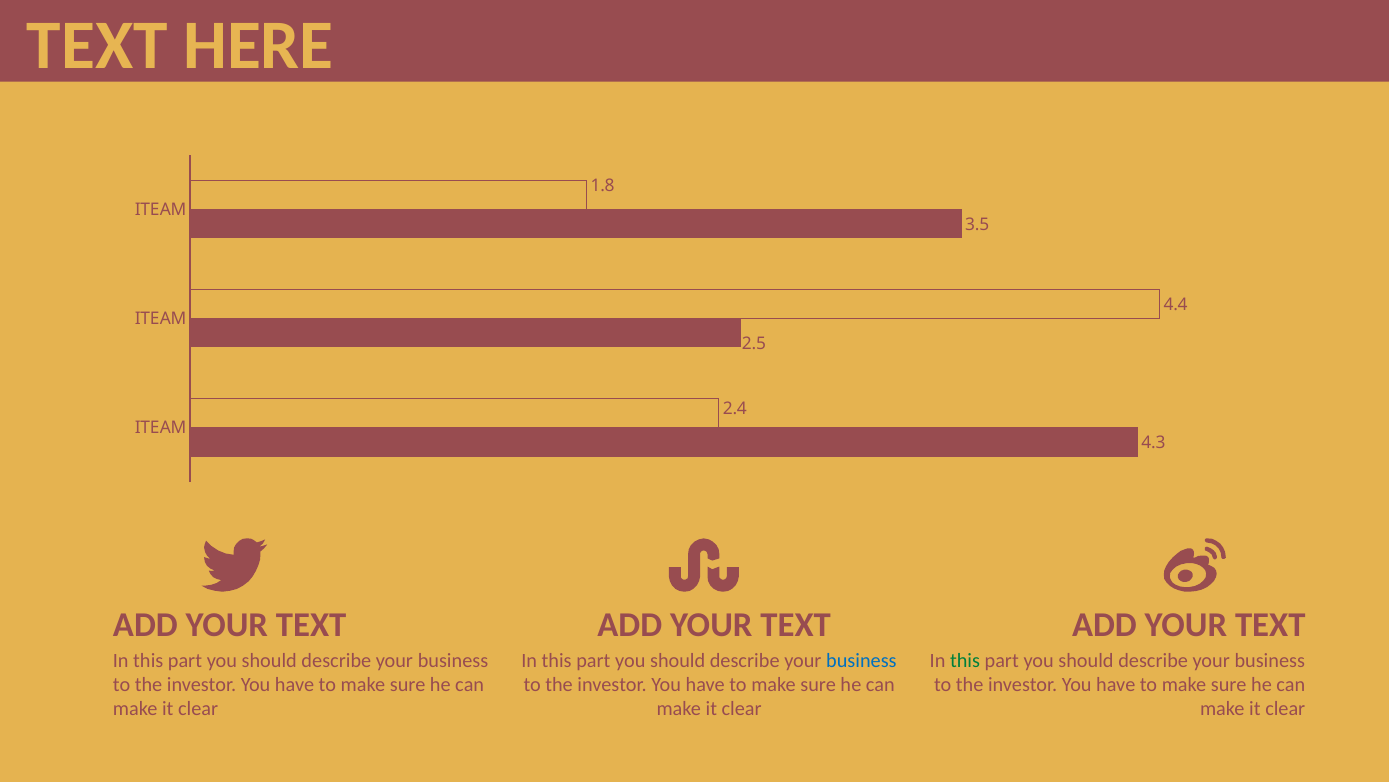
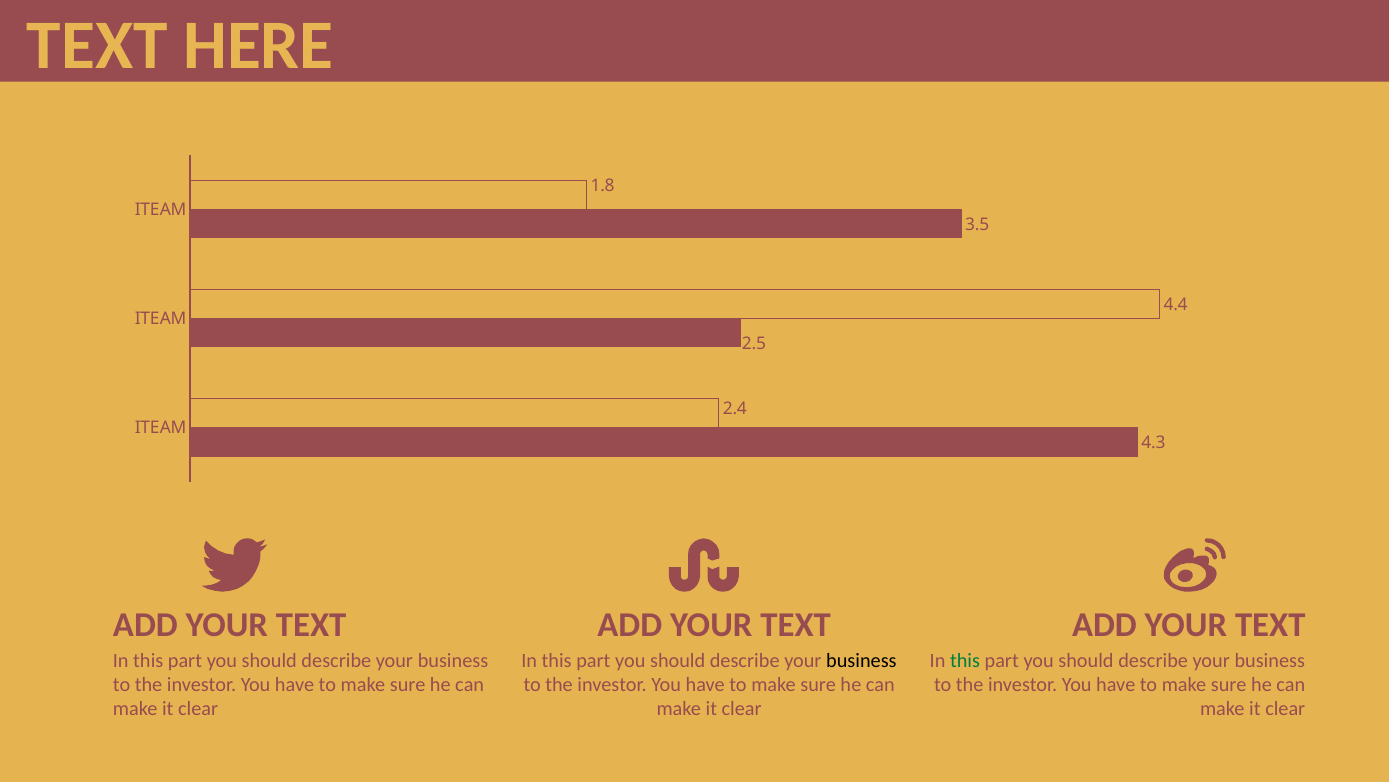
business at (861, 660) colour: blue -> black
